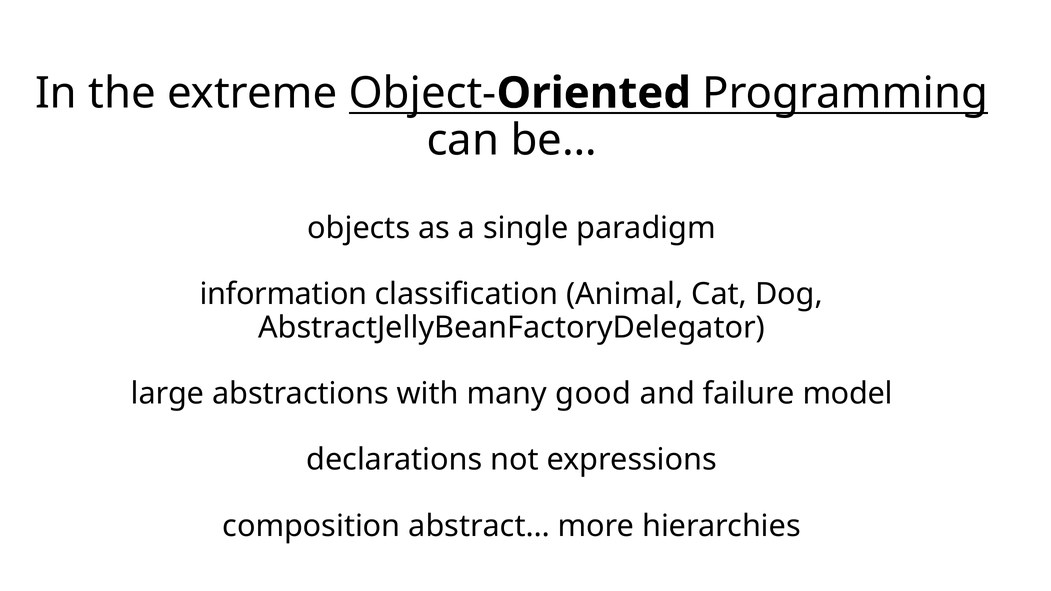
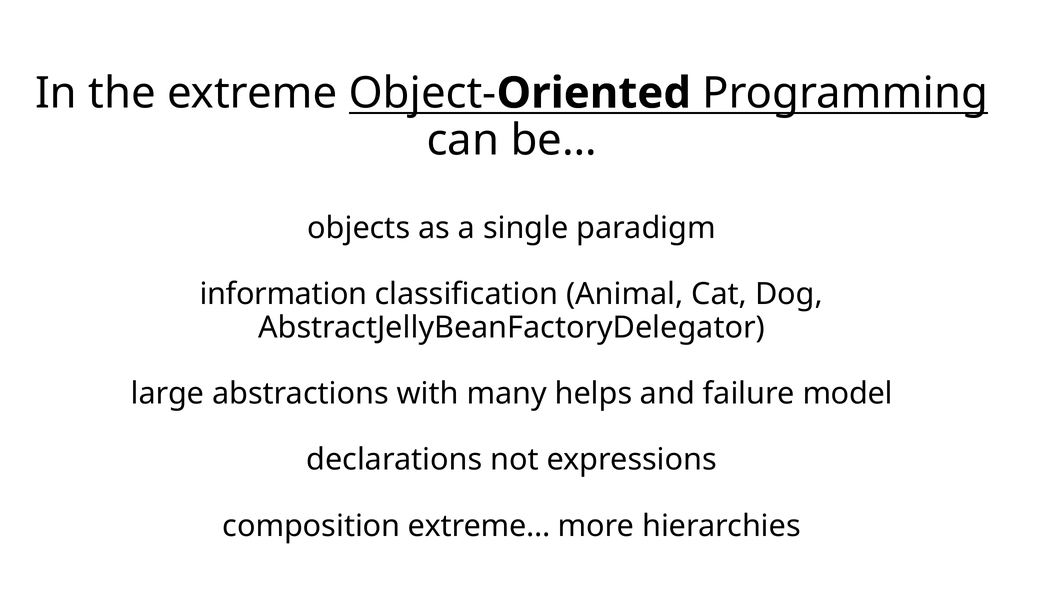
good: good -> helps
abstract…: abstract… -> extreme…
